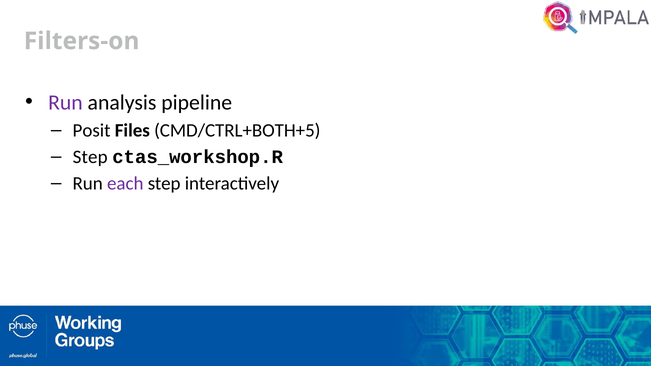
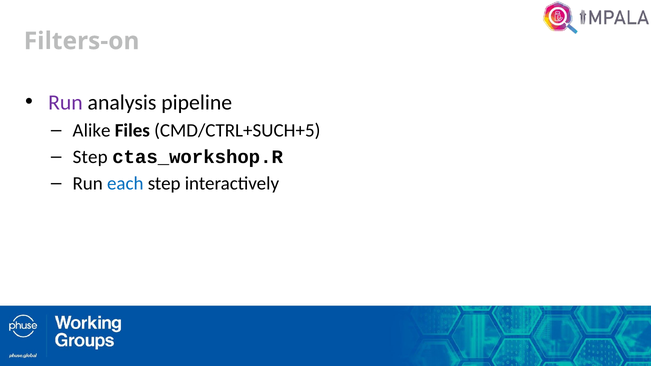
Posit: Posit -> Alike
CMD/CTRL+BOTH+5: CMD/CTRL+BOTH+5 -> CMD/CTRL+SUCH+5
each colour: purple -> blue
